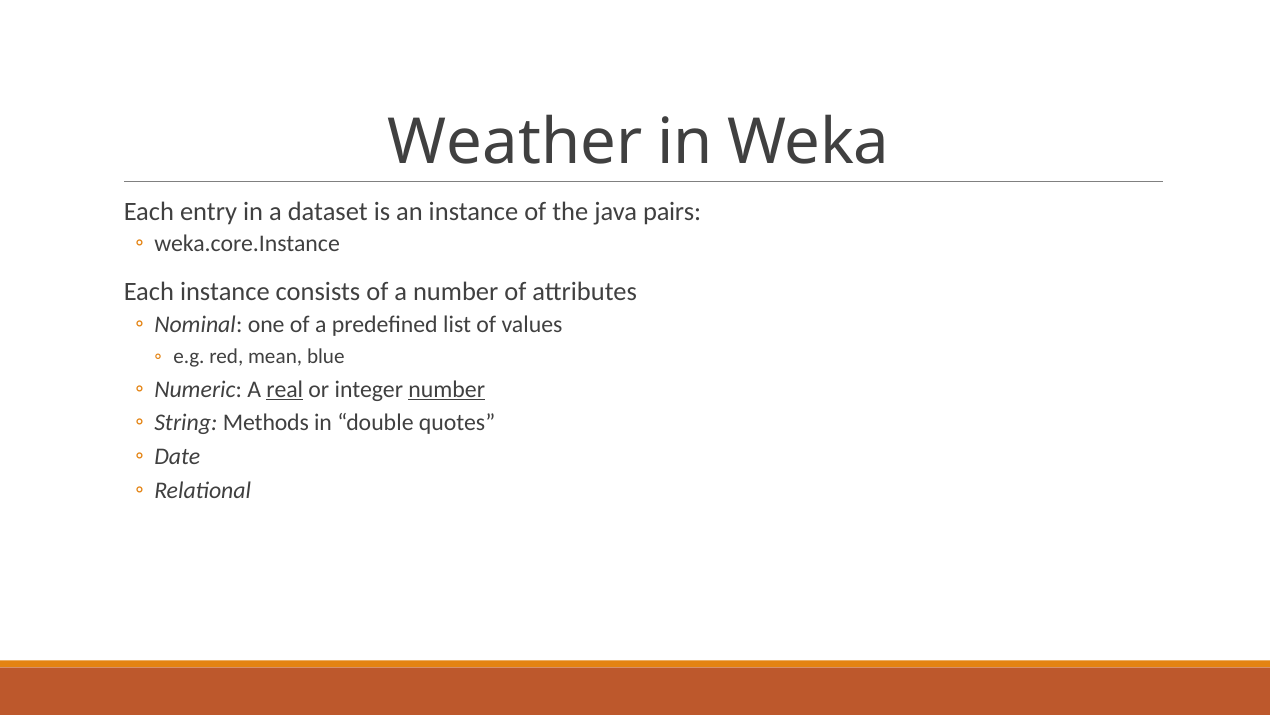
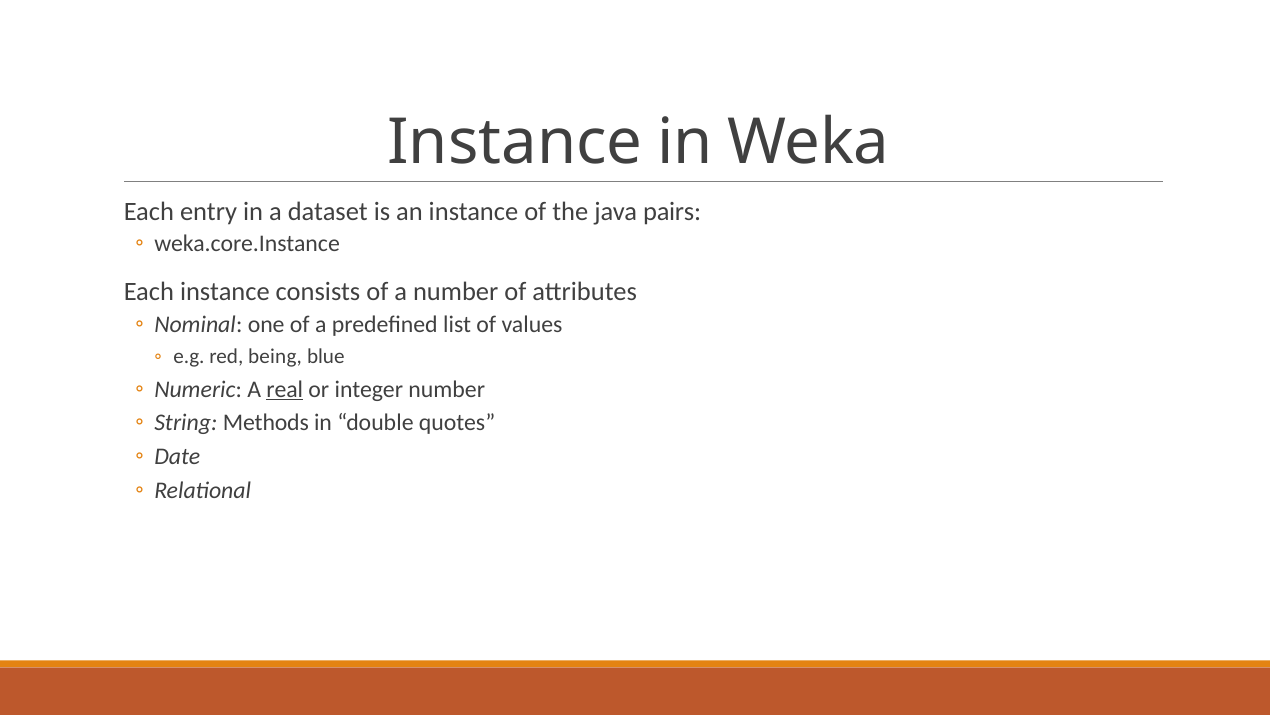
Weather at (515, 142): Weather -> Instance
mean: mean -> being
number at (447, 389) underline: present -> none
